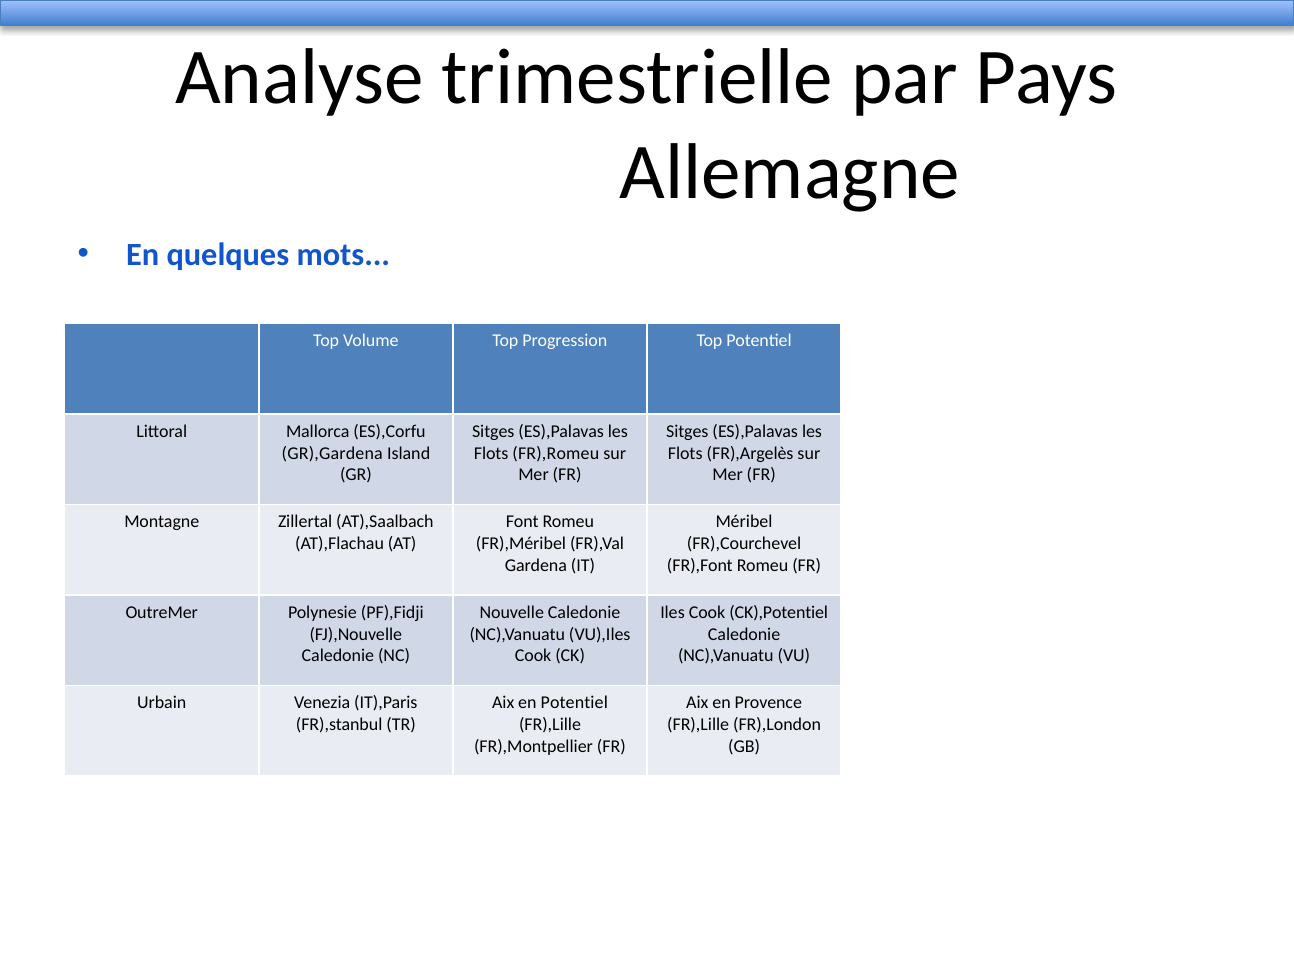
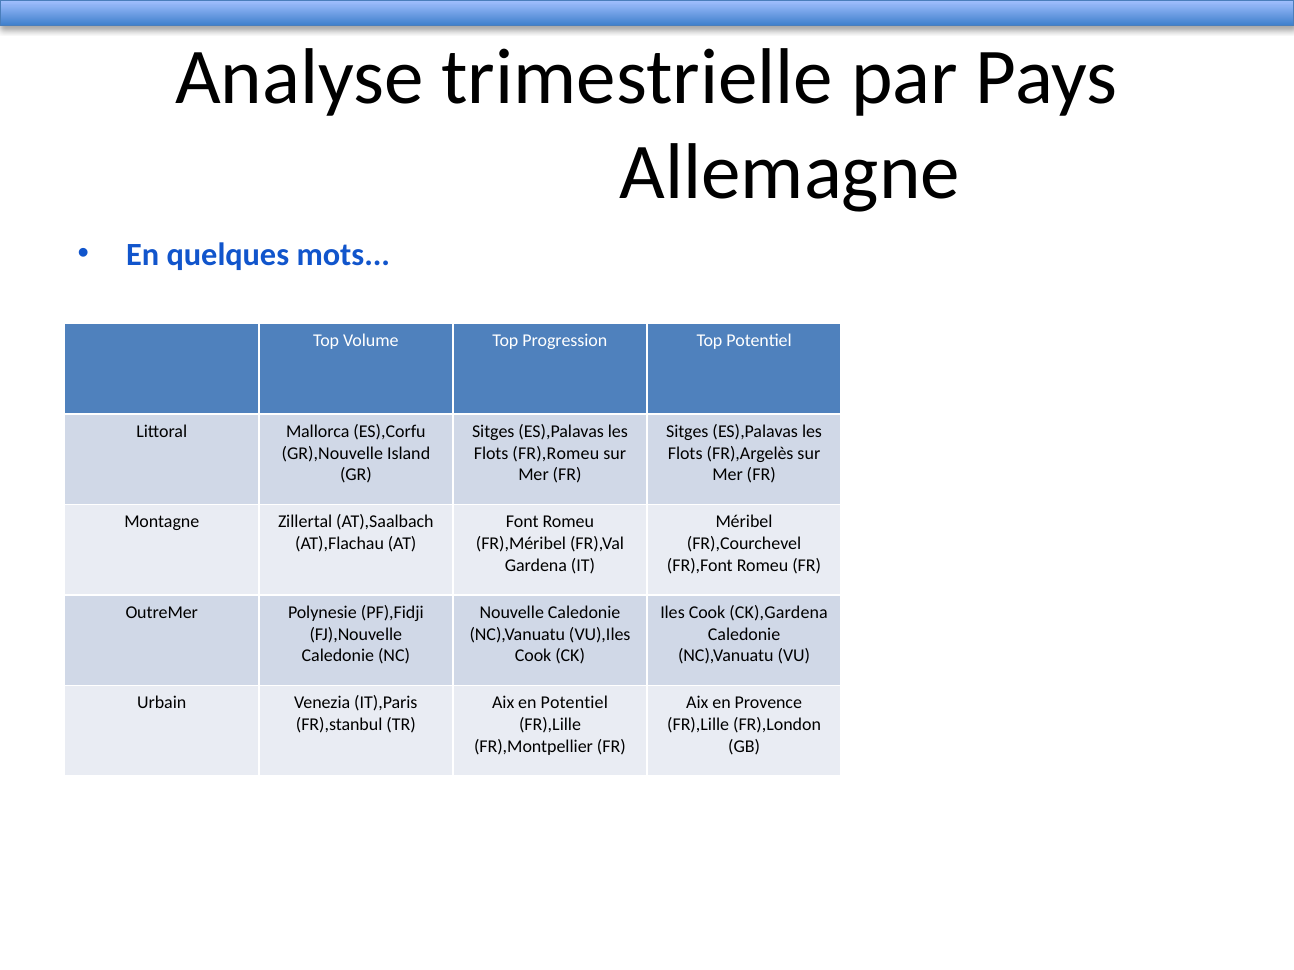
GR),Gardena: GR),Gardena -> GR),Nouvelle
CK),Potentiel: CK),Potentiel -> CK),Gardena
